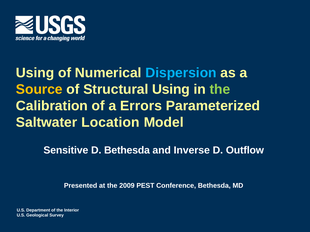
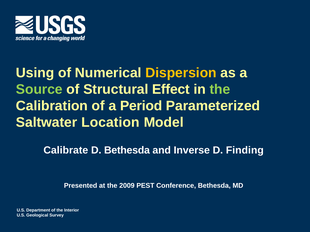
Dispersion colour: light blue -> yellow
Source colour: yellow -> light green
Structural Using: Using -> Effect
Errors: Errors -> Period
Sensitive: Sensitive -> Calibrate
Outflow: Outflow -> Finding
